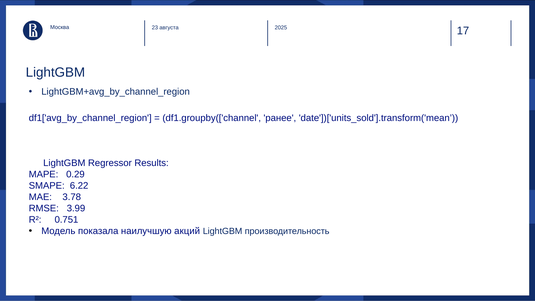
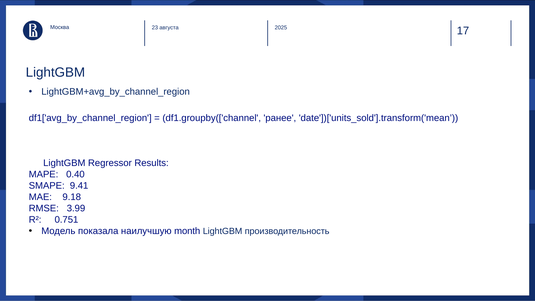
0.29: 0.29 -> 0.40
6.22: 6.22 -> 9.41
3.78: 3.78 -> 9.18
акций: акций -> month
